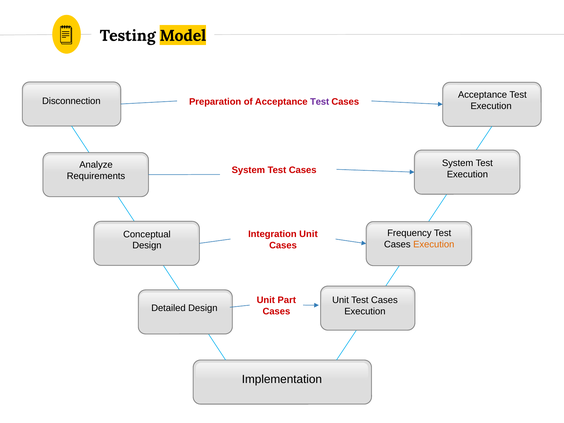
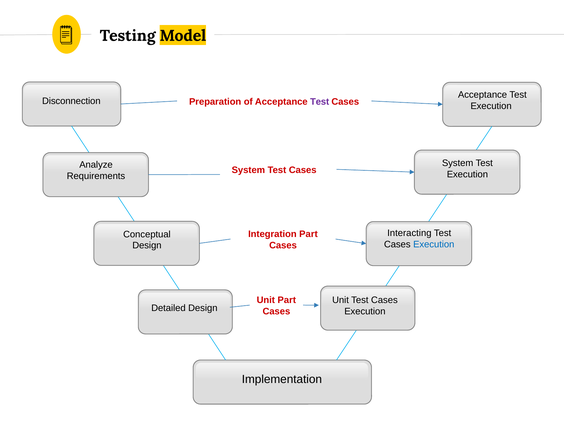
Frequency: Frequency -> Interacting
Integration Unit: Unit -> Part
Execution at (434, 244) colour: orange -> blue
